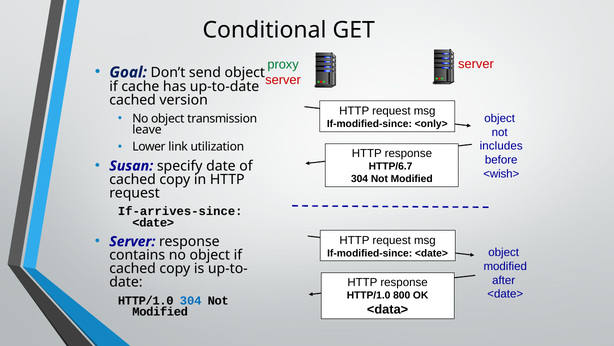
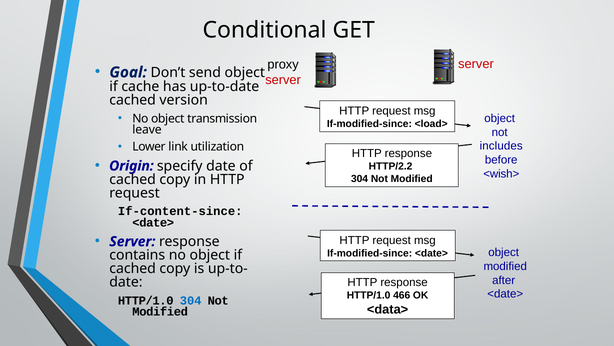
proxy colour: green -> black
<only>: <only> -> <load>
Susan: Susan -> Origin
HTTP/6.7: HTTP/6.7 -> HTTP/2.2
If-arrives-since: If-arrives-since -> If-content-since
800: 800 -> 466
